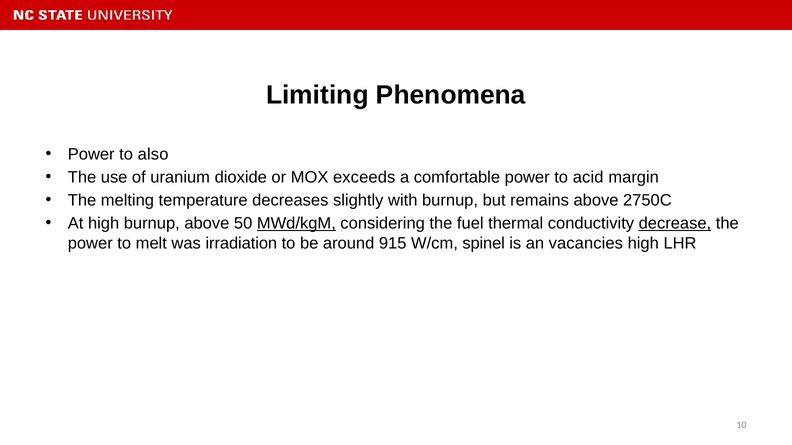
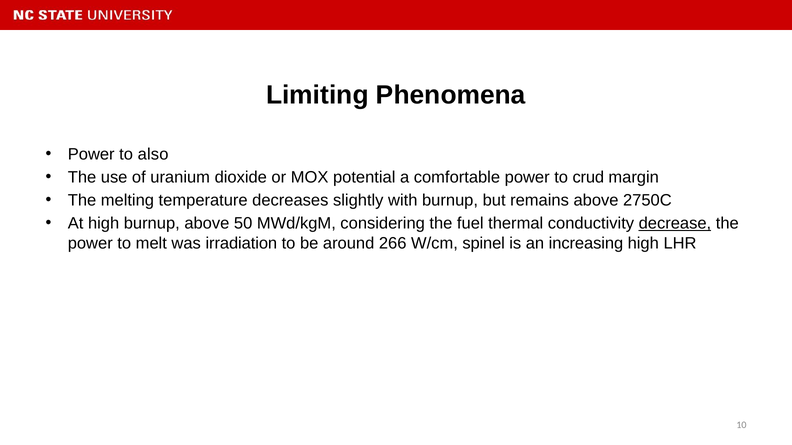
exceeds: exceeds -> potential
acid: acid -> crud
MWd/kgM underline: present -> none
915: 915 -> 266
vacancies: vacancies -> increasing
